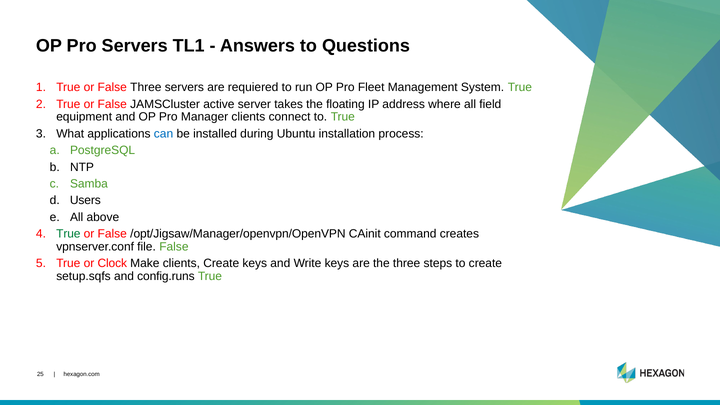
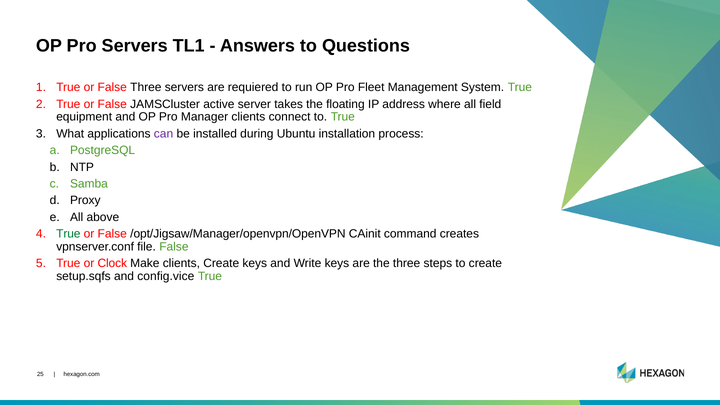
can colour: blue -> purple
Users: Users -> Proxy
config.runs: config.runs -> config.vice
